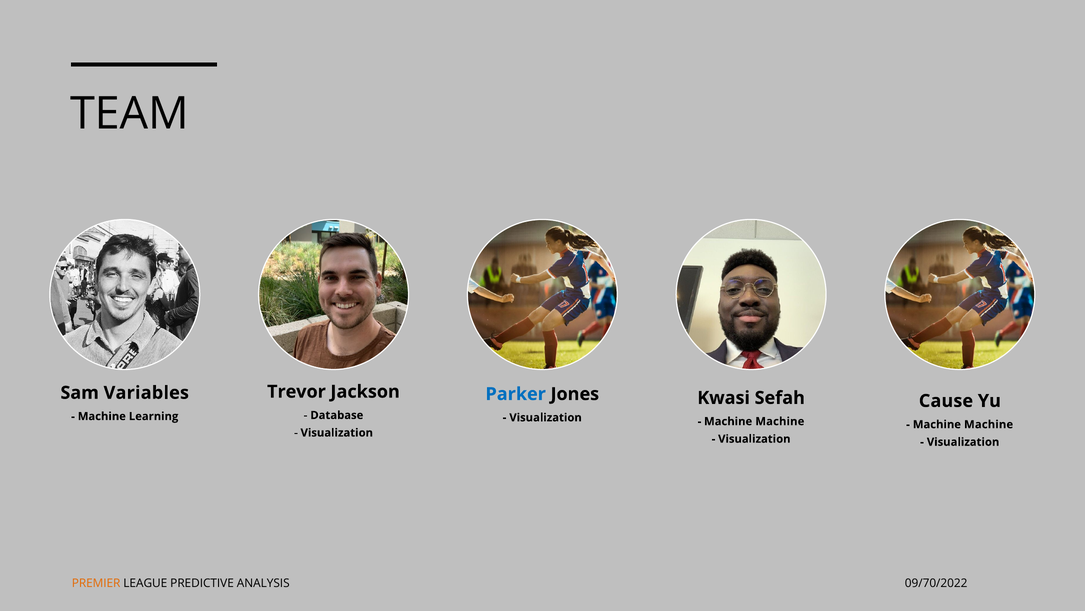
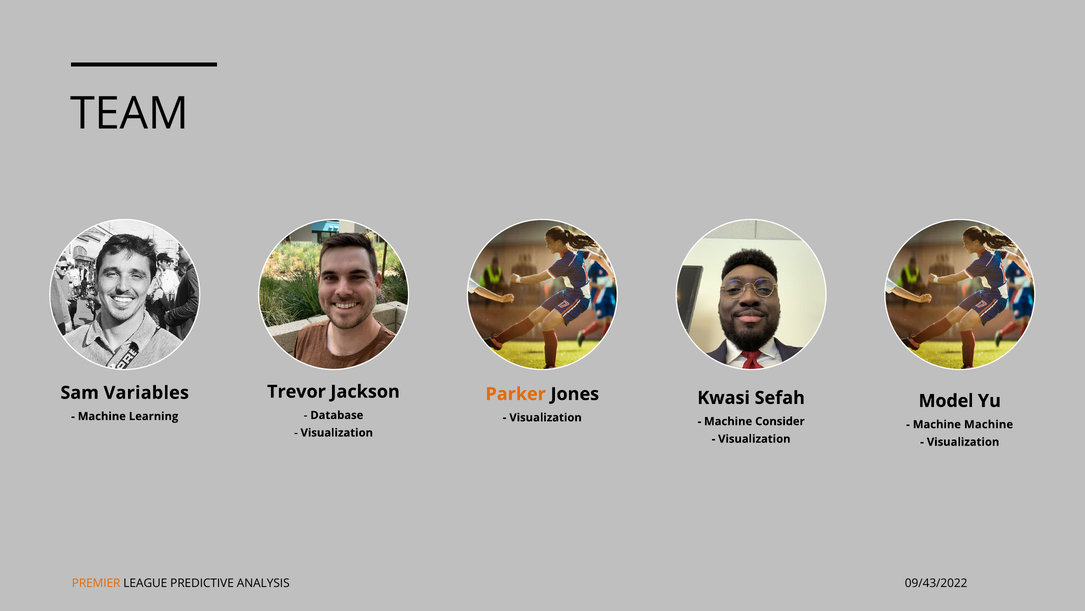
Parker colour: blue -> orange
Cause: Cause -> Model
Machine at (780, 421): Machine -> Consider
09/70/2022: 09/70/2022 -> 09/43/2022
